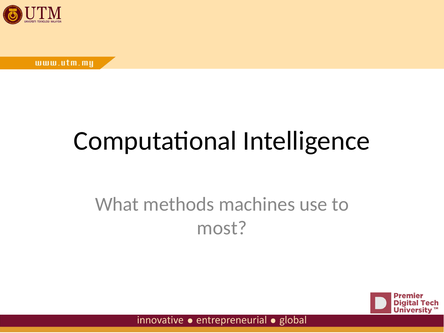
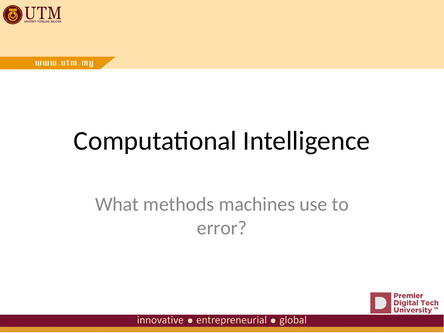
most: most -> error
